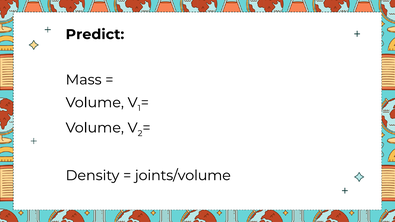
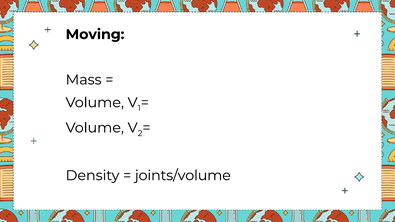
Predict: Predict -> Moving
